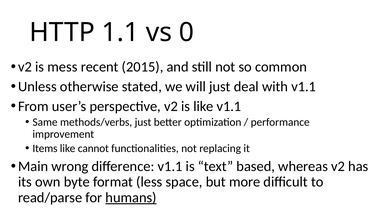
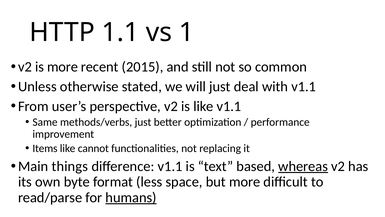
0: 0 -> 1
is mess: mess -> more
wrong: wrong -> things
whereas underline: none -> present
